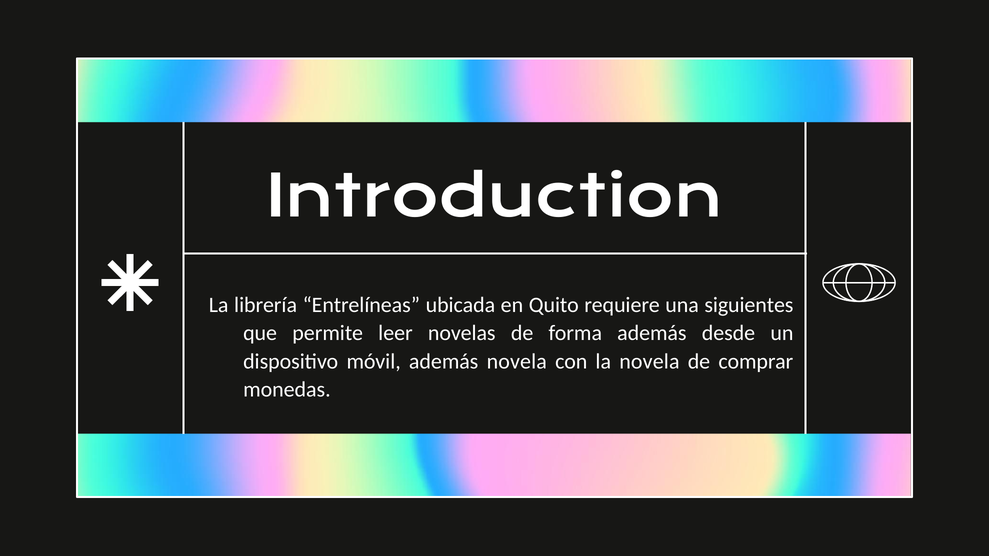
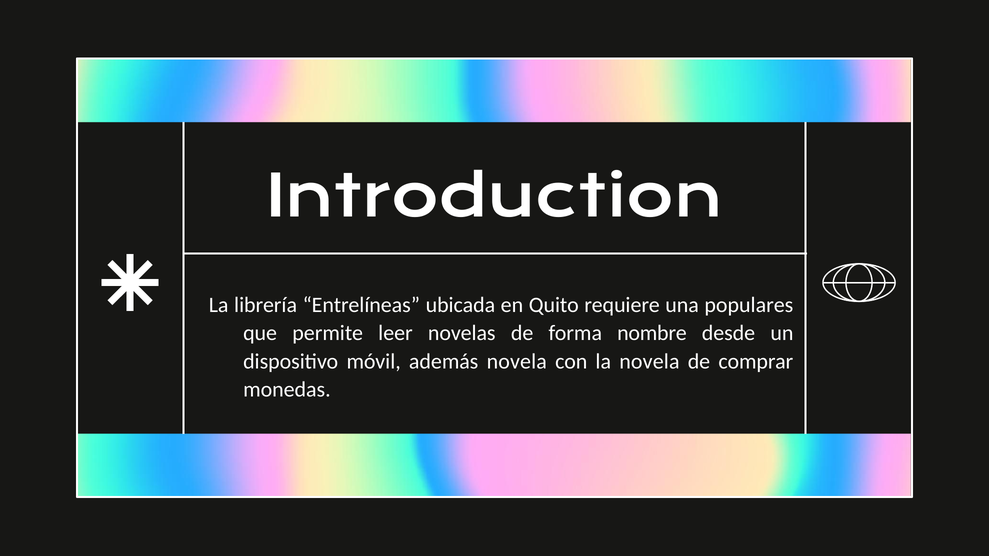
siguientes: siguientes -> populares
forma además: además -> nombre
